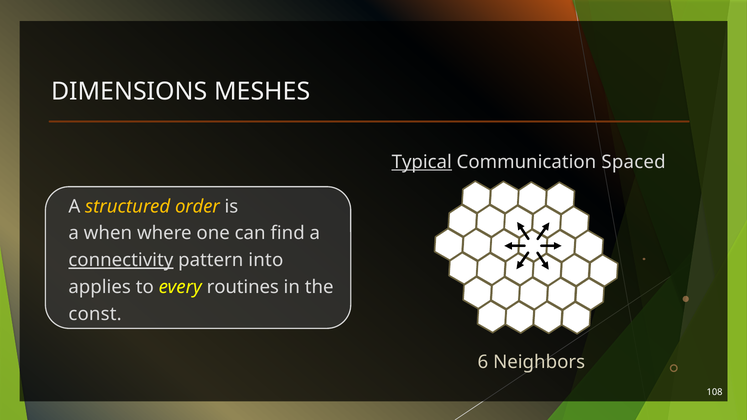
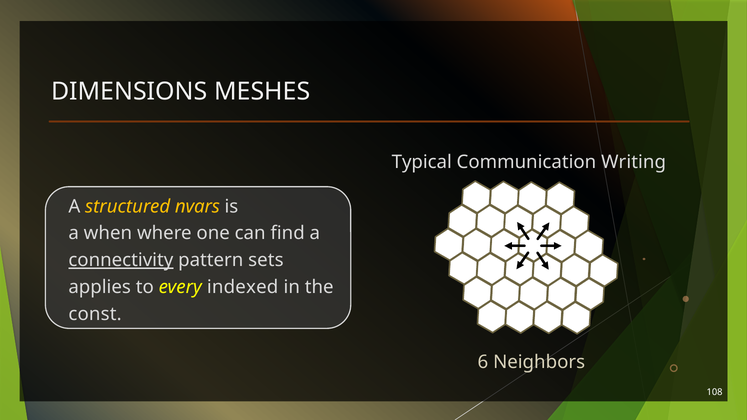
Typical underline: present -> none
Spaced: Spaced -> Writing
order: order -> nvars
into: into -> sets
routines: routines -> indexed
